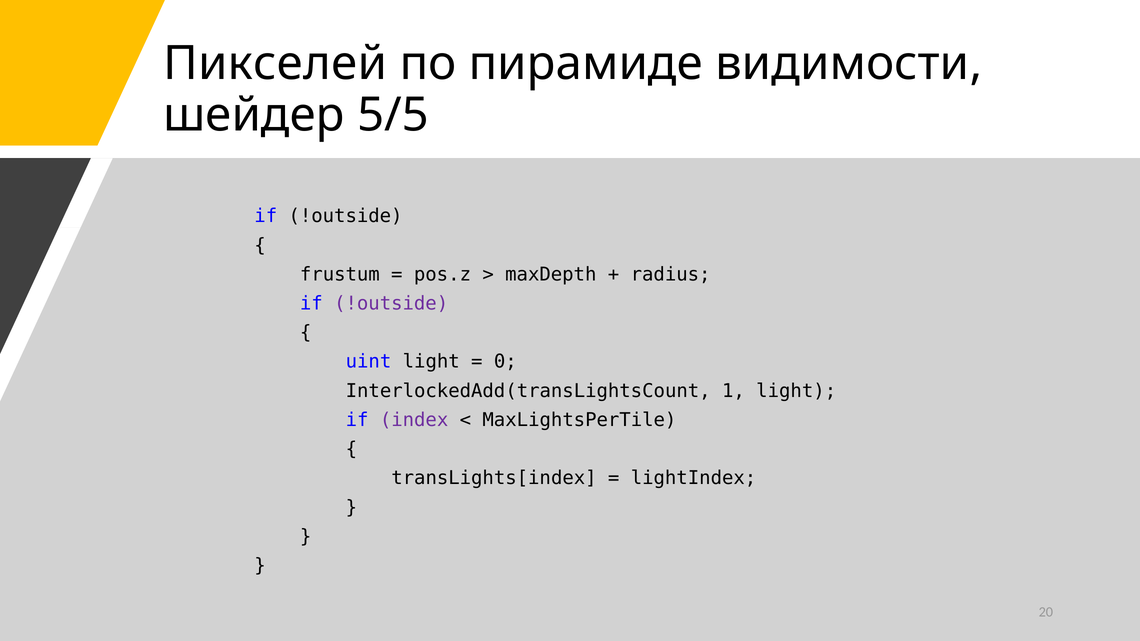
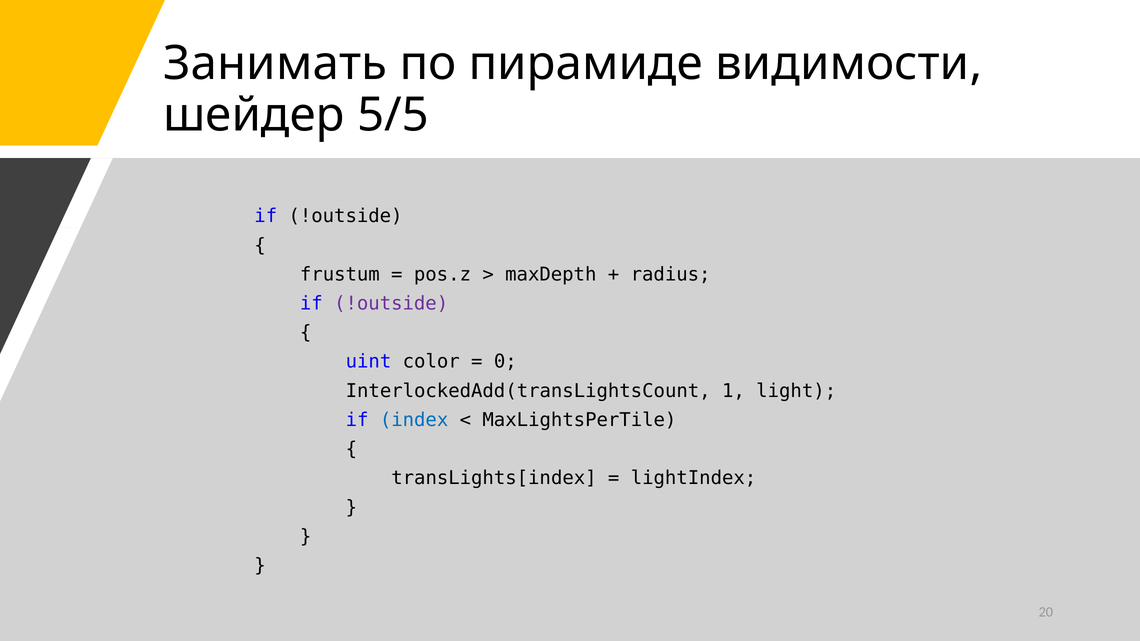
Пикселей: Пикселей -> Занимать
uint light: light -> color
index colour: purple -> blue
